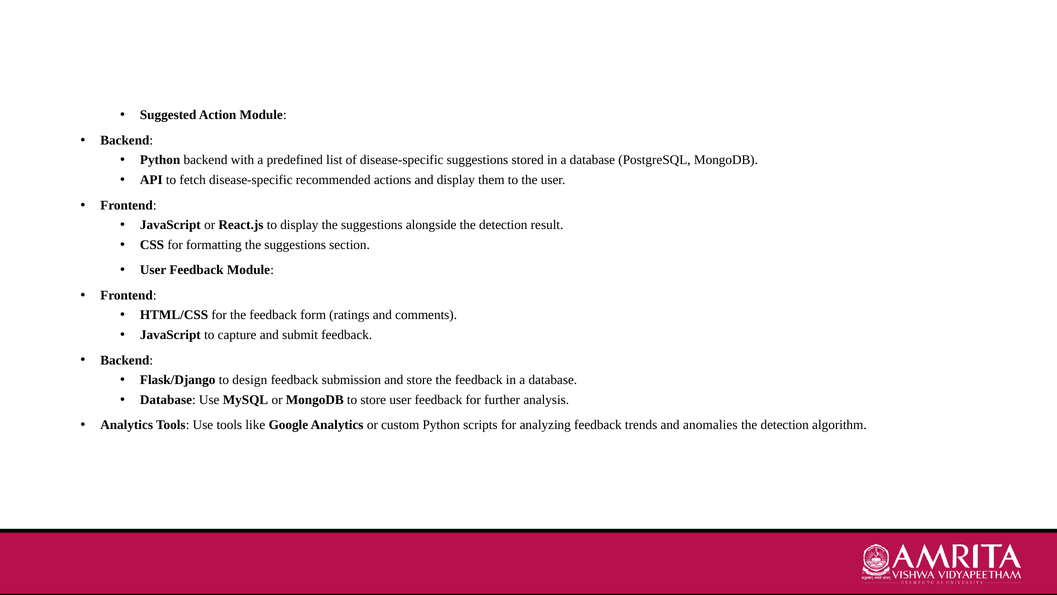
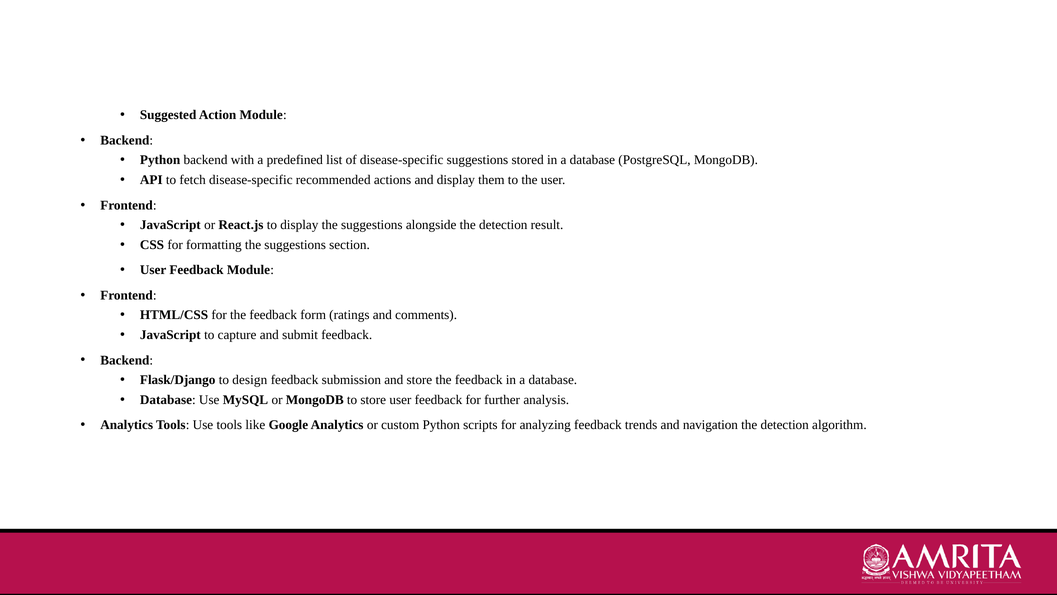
anomalies: anomalies -> navigation
